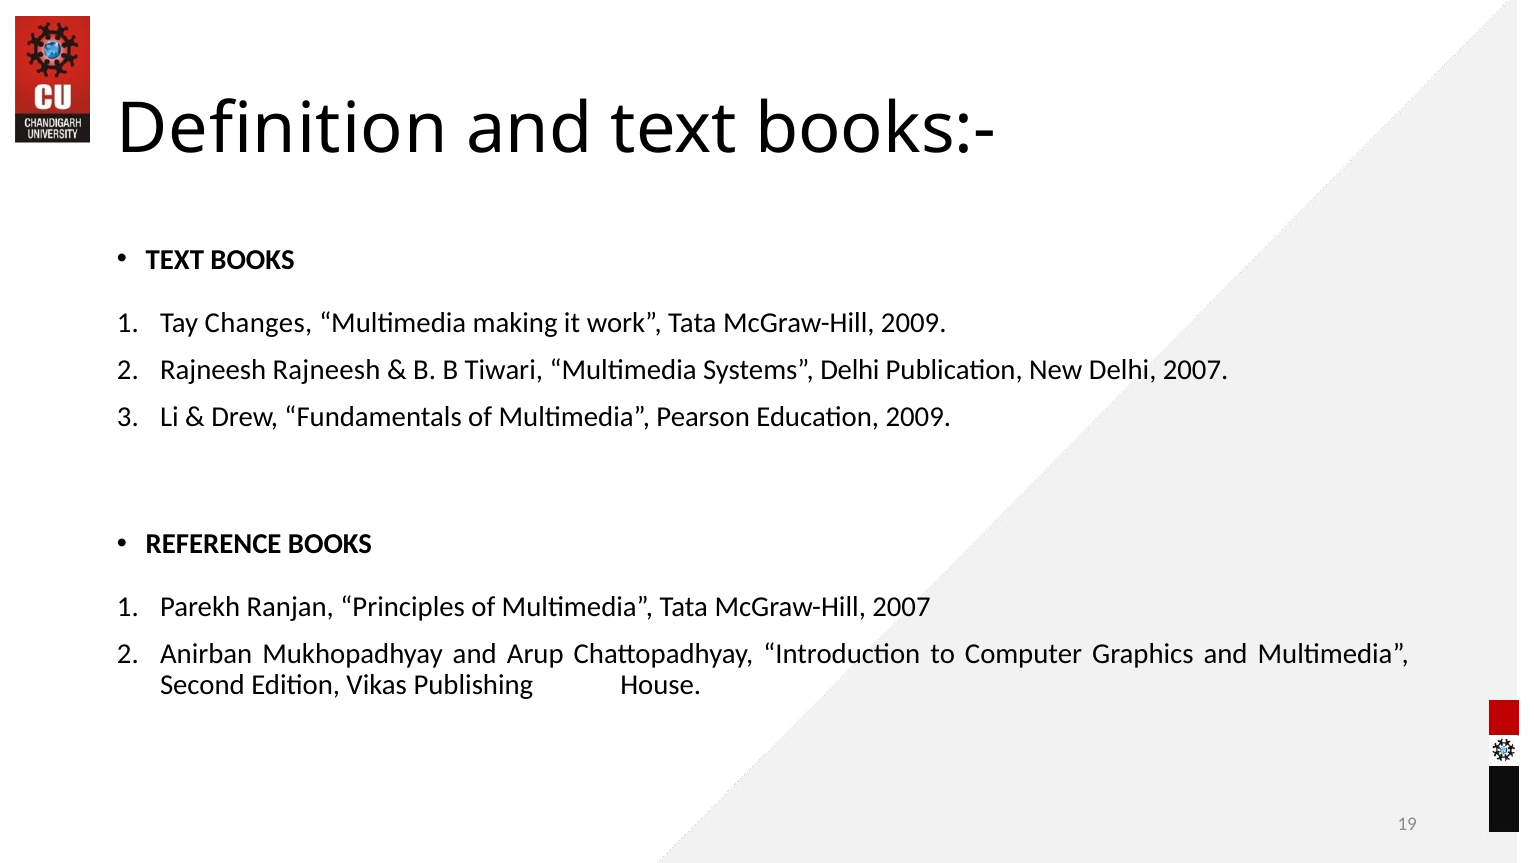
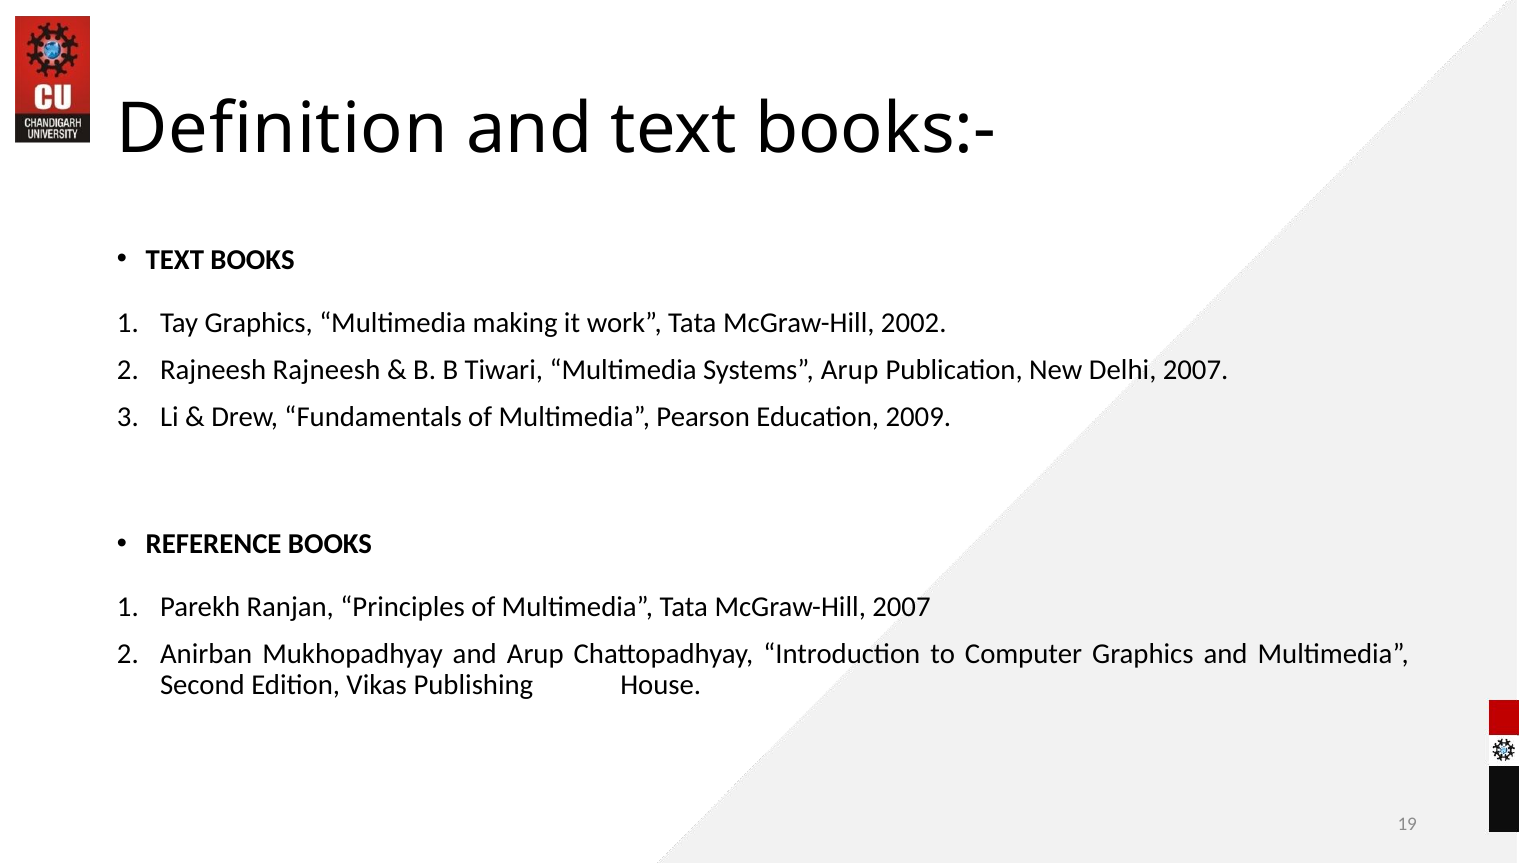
Tay Changes: Changes -> Graphics
McGraw-Hill 2009: 2009 -> 2002
Systems Delhi: Delhi -> Arup
